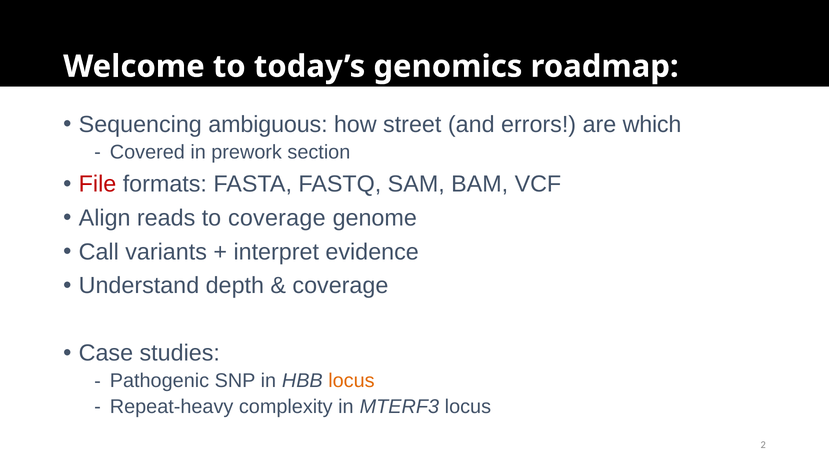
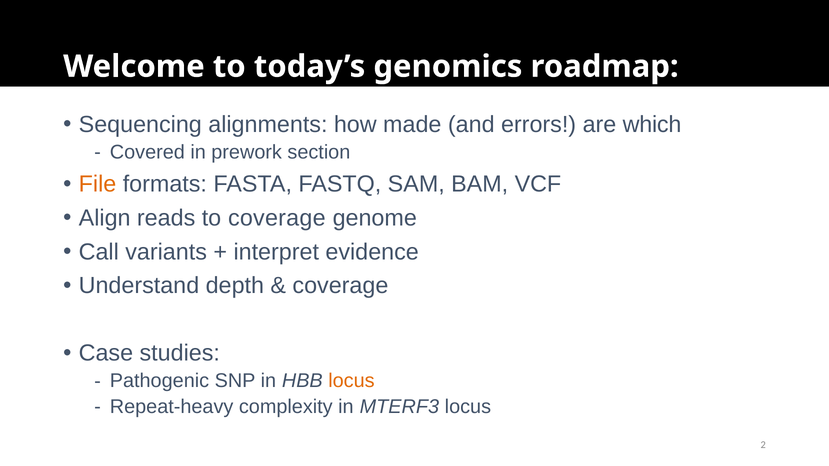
ambiguous: ambiguous -> alignments
street: street -> made
File colour: red -> orange
